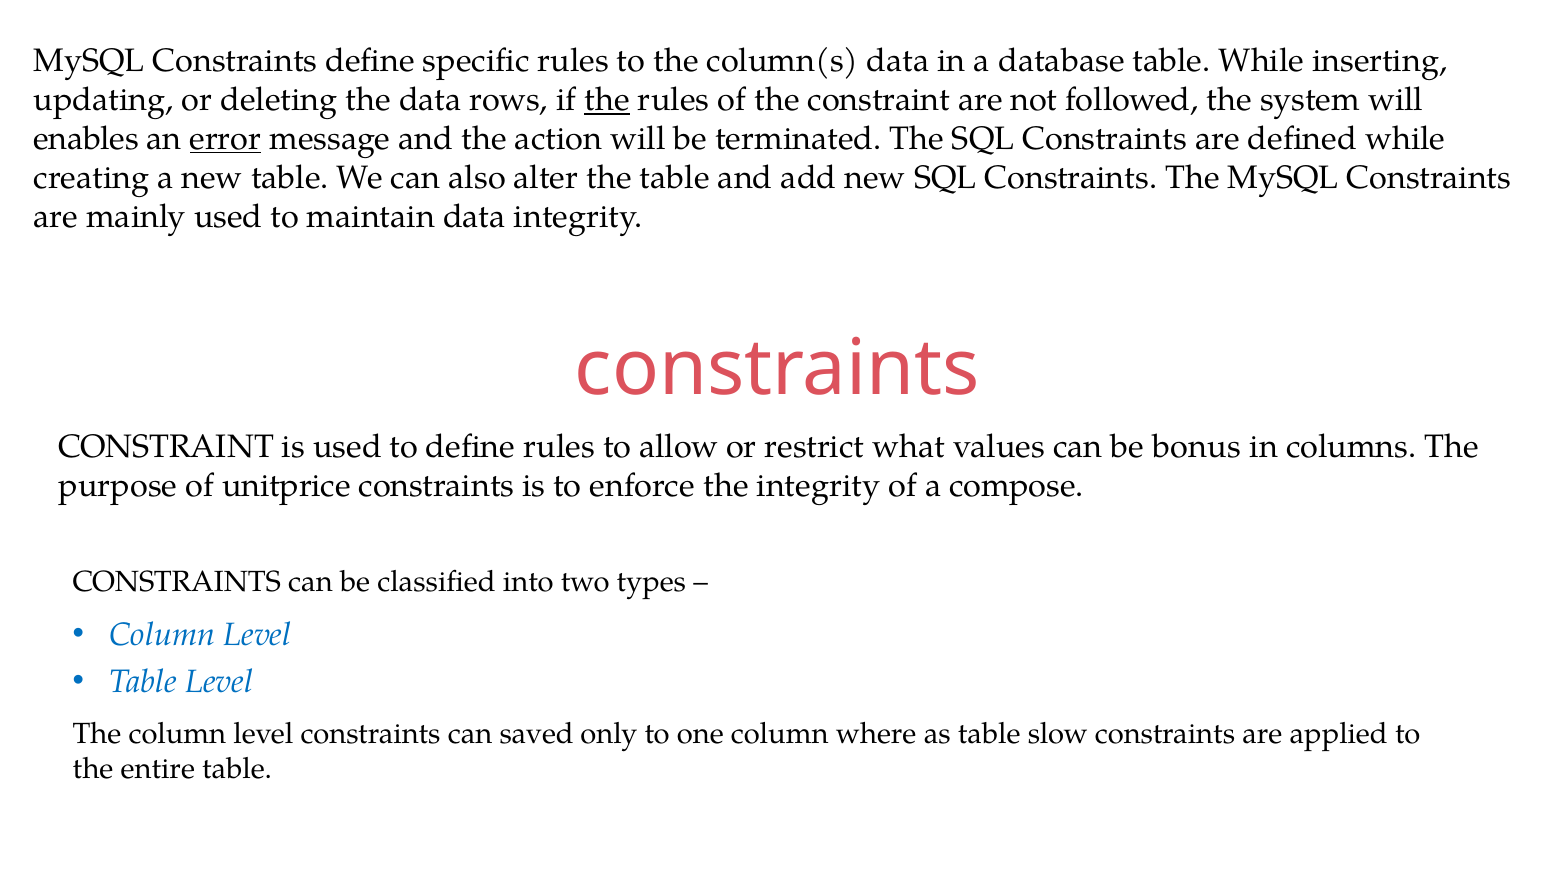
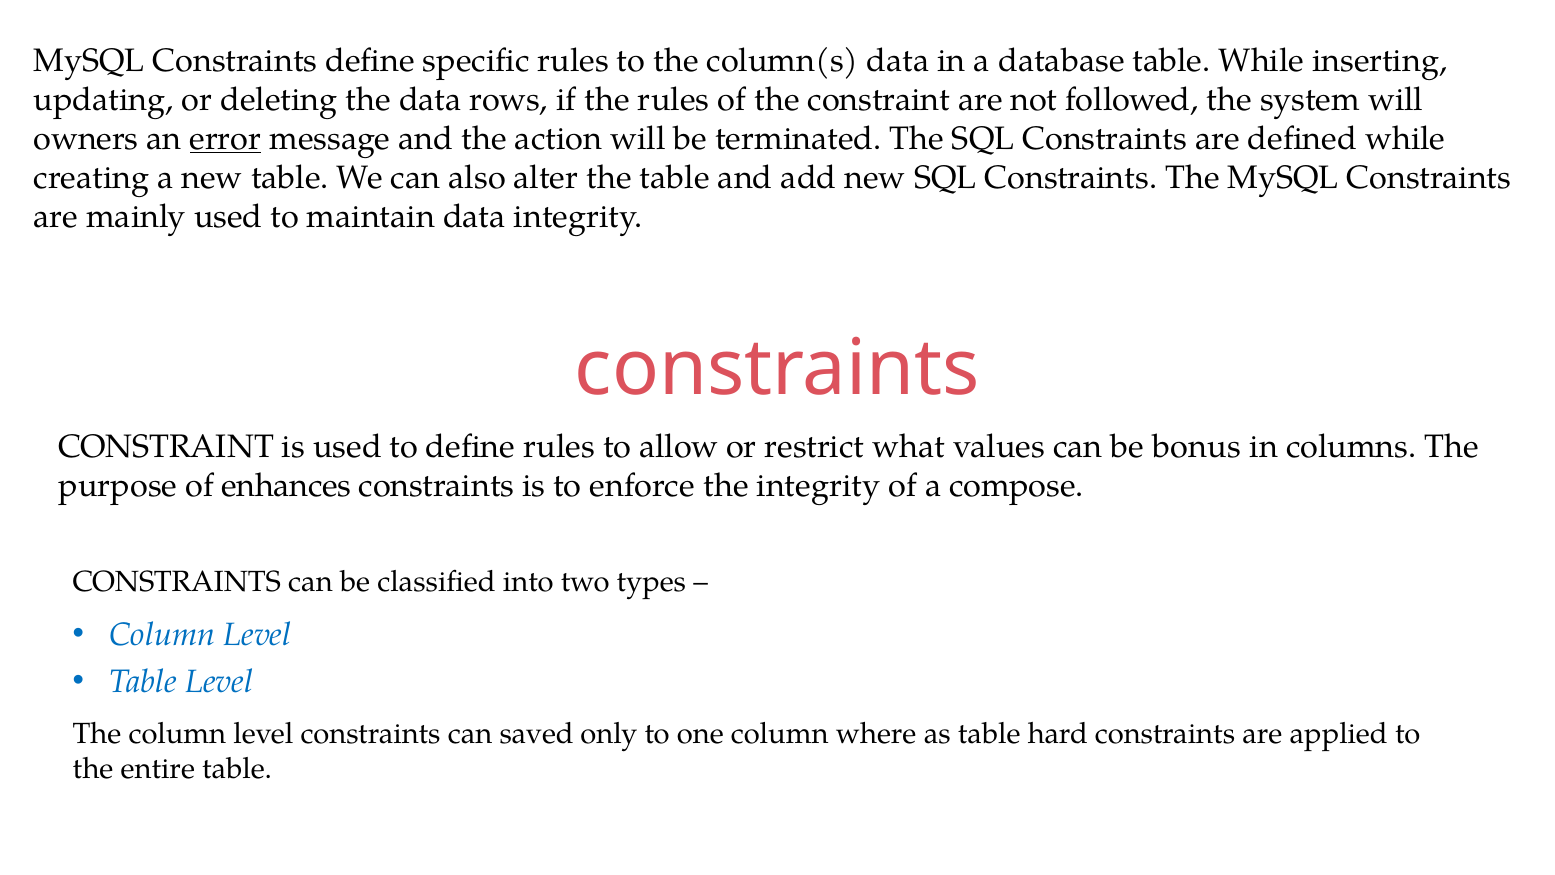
the at (607, 100) underline: present -> none
enables: enables -> owners
unitprice: unitprice -> enhances
slow: slow -> hard
